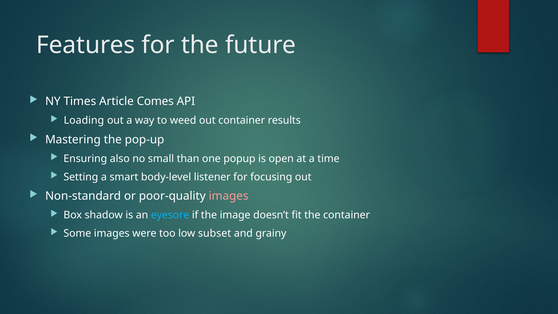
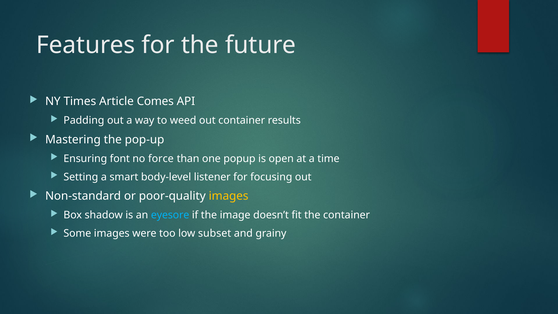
Loading: Loading -> Padding
also: also -> font
small: small -> force
images at (229, 196) colour: pink -> yellow
